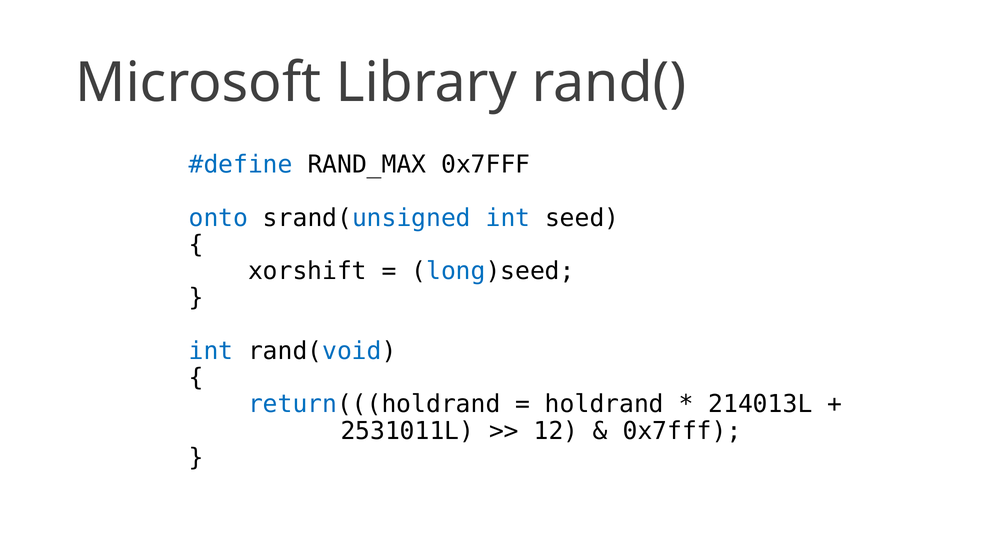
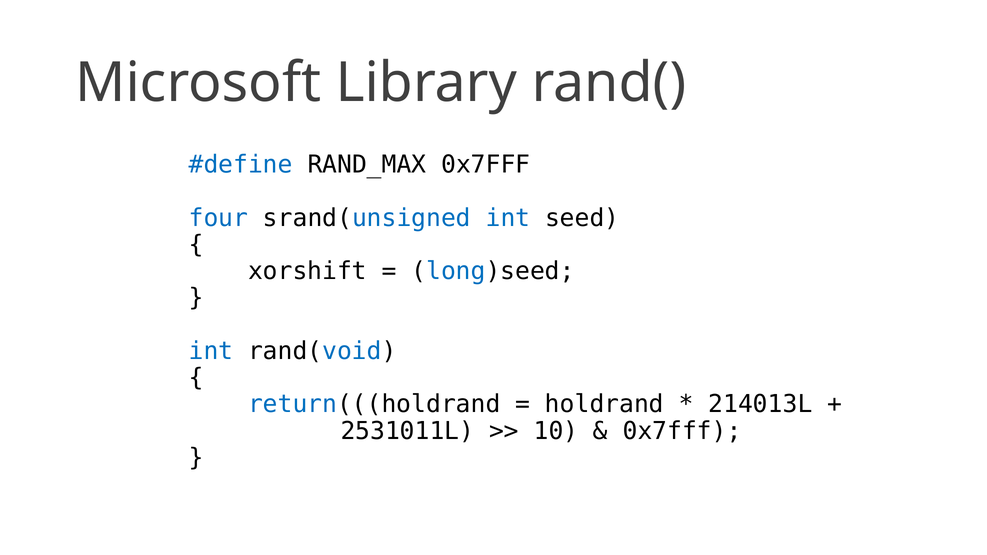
onto: onto -> four
12: 12 -> 10
